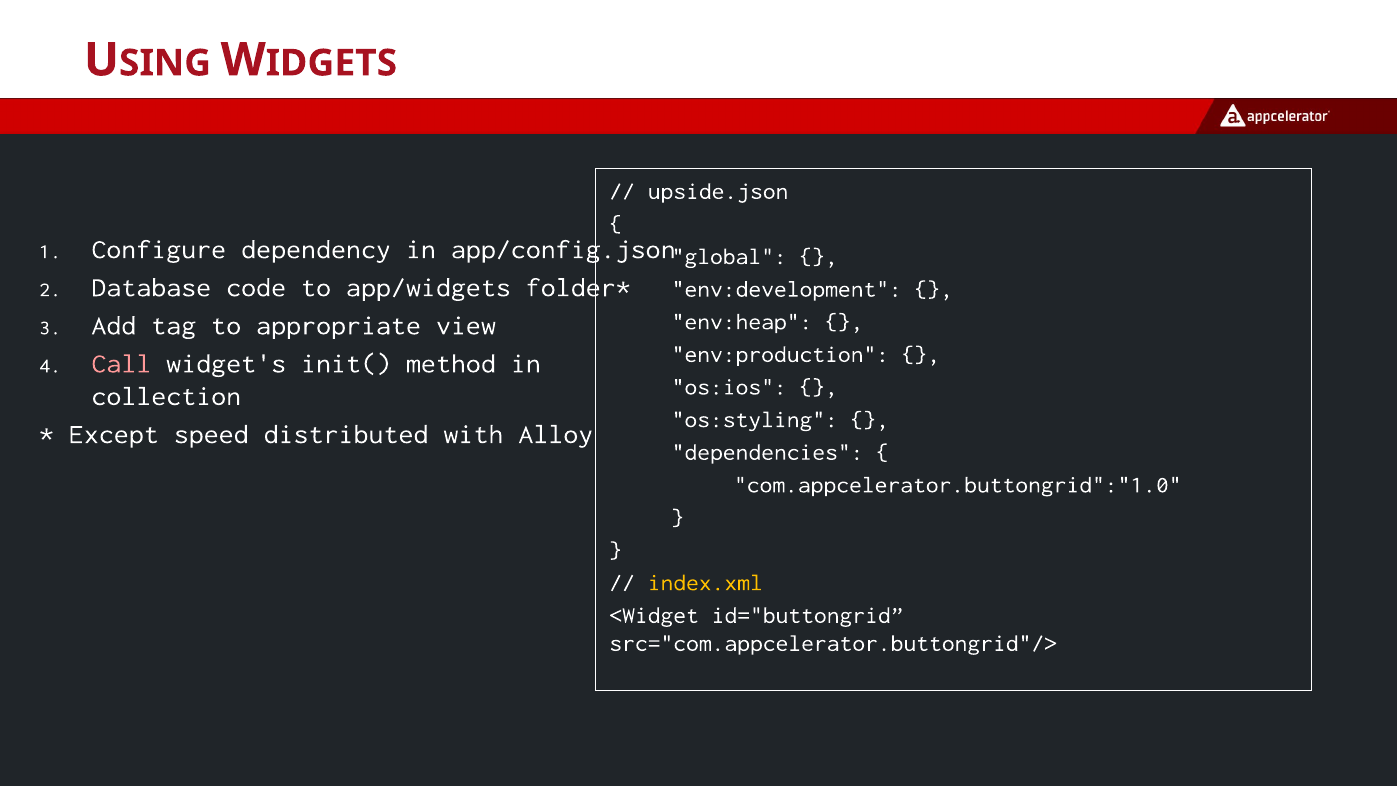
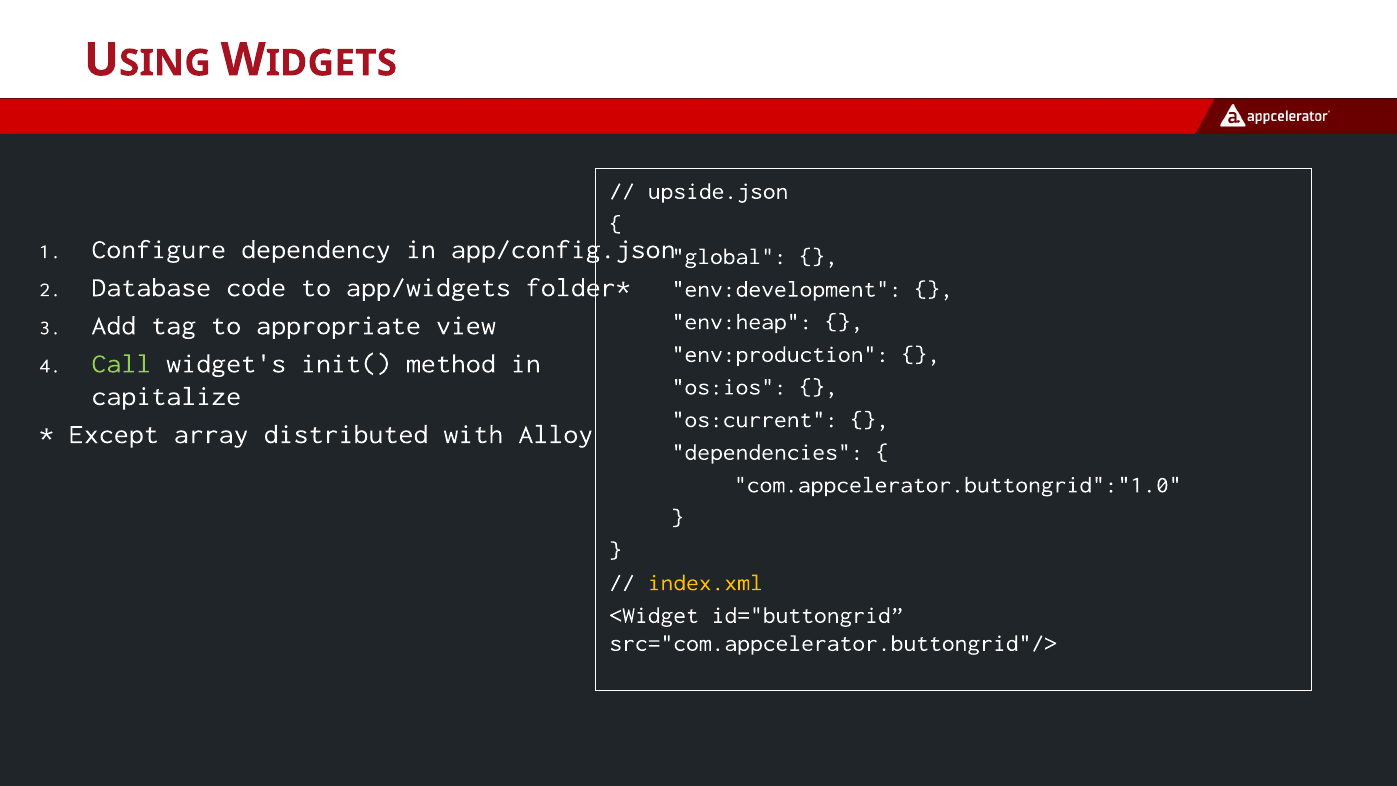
Call colour: pink -> light green
collection: collection -> capitalize
os:styling: os:styling -> os:current
speed: speed -> array
